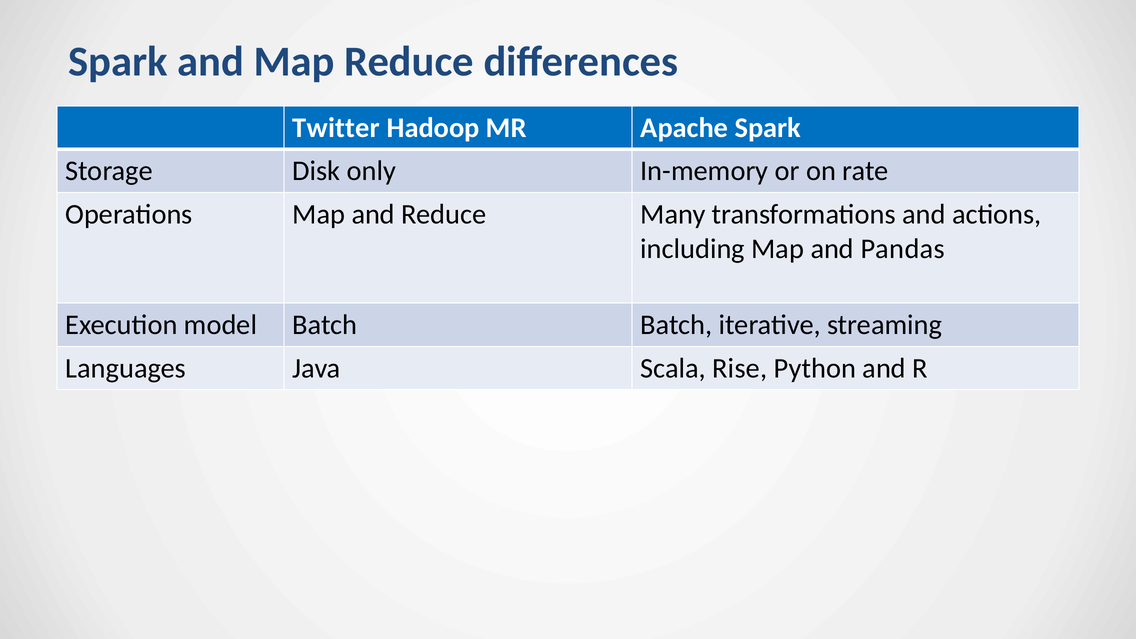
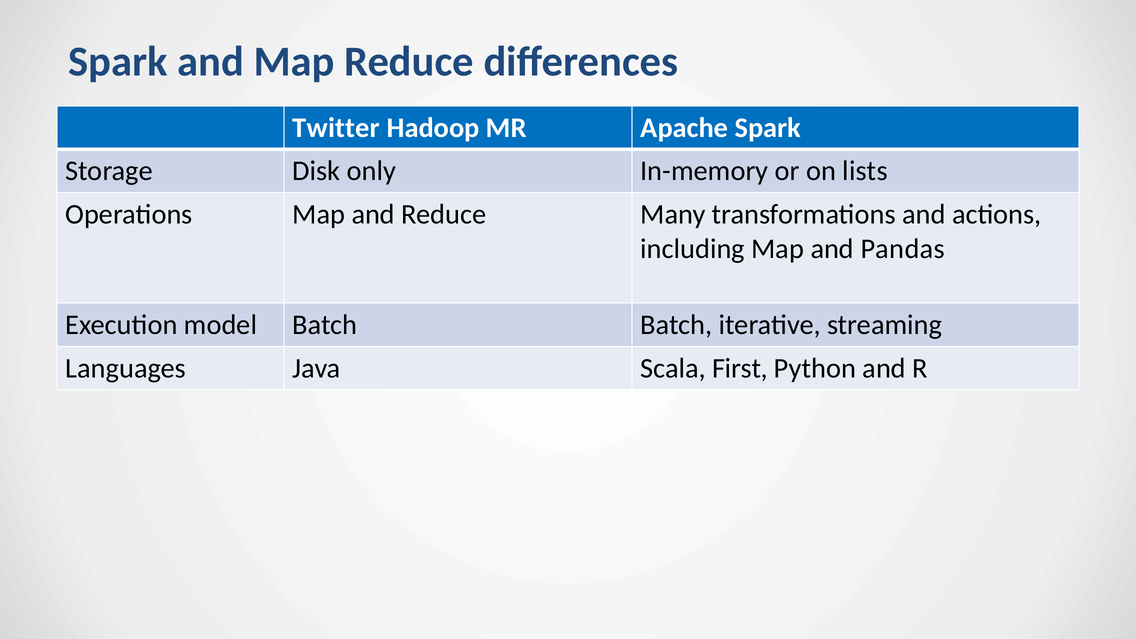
rate: rate -> lists
Rise: Rise -> First
